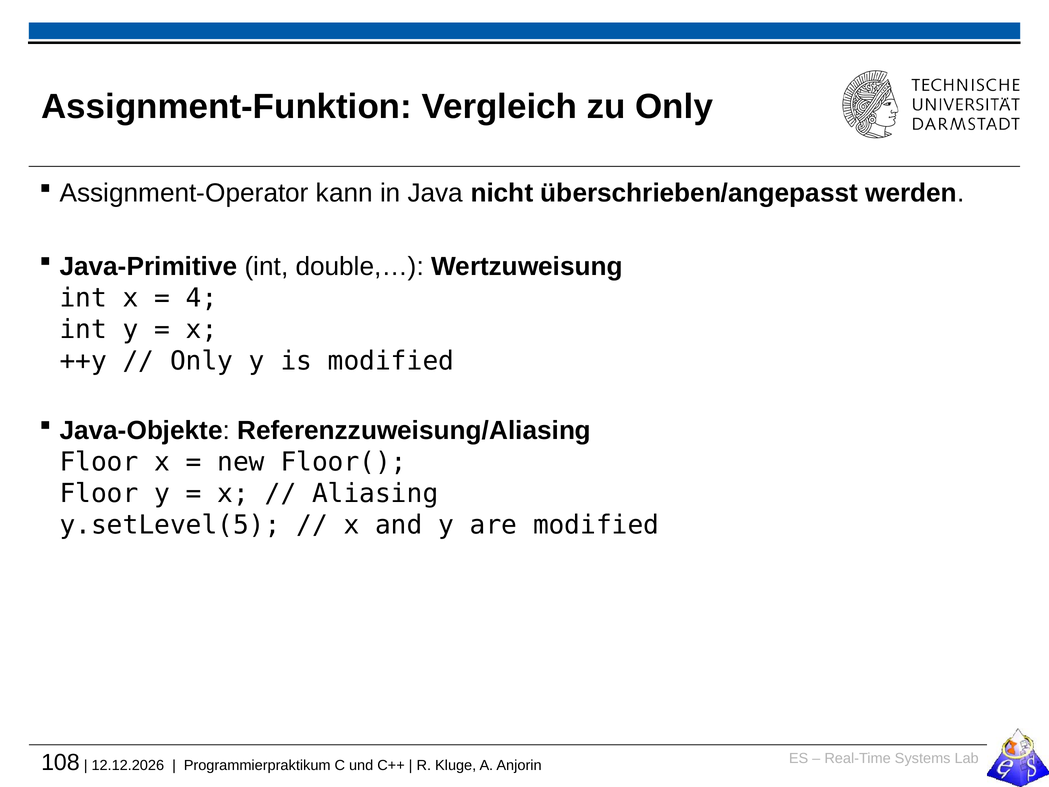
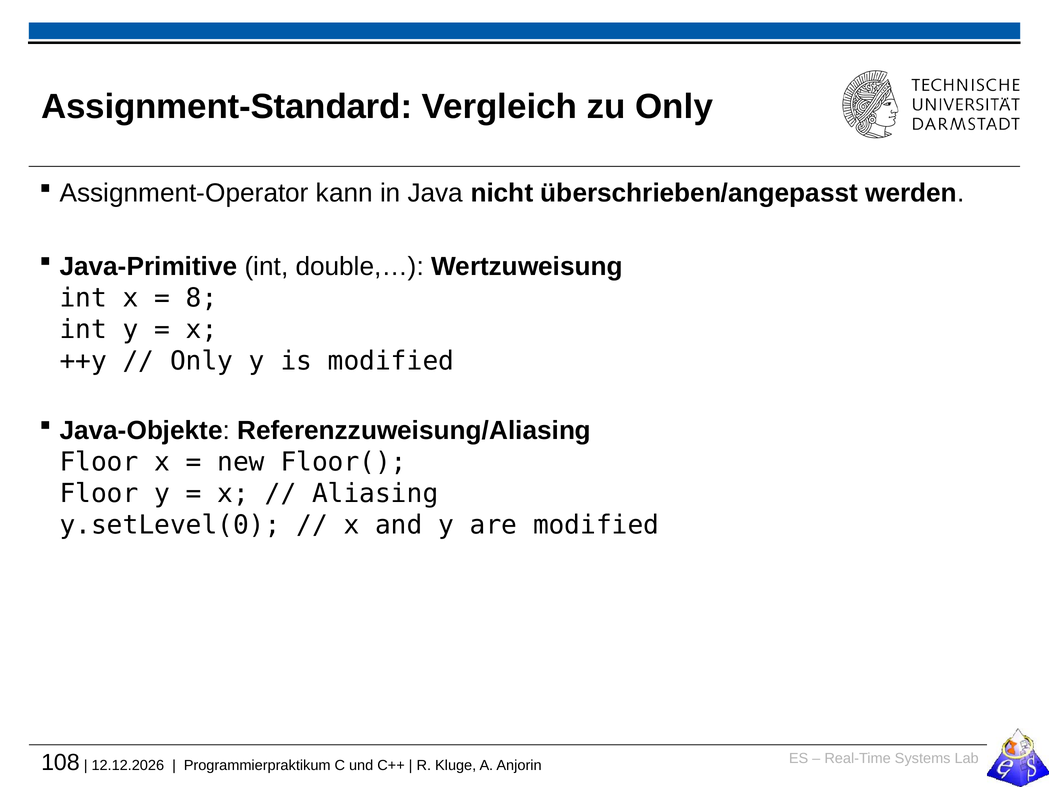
Assignment-Funktion: Assignment-Funktion -> Assignment-Standard
4: 4 -> 8
y.setLevel(5: y.setLevel(5 -> y.setLevel(0
